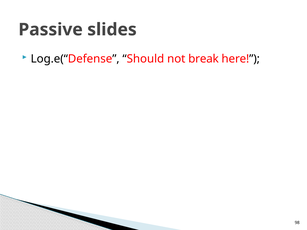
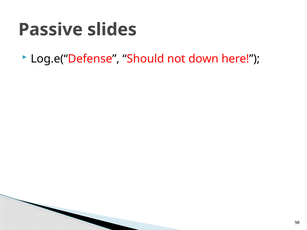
break: break -> down
